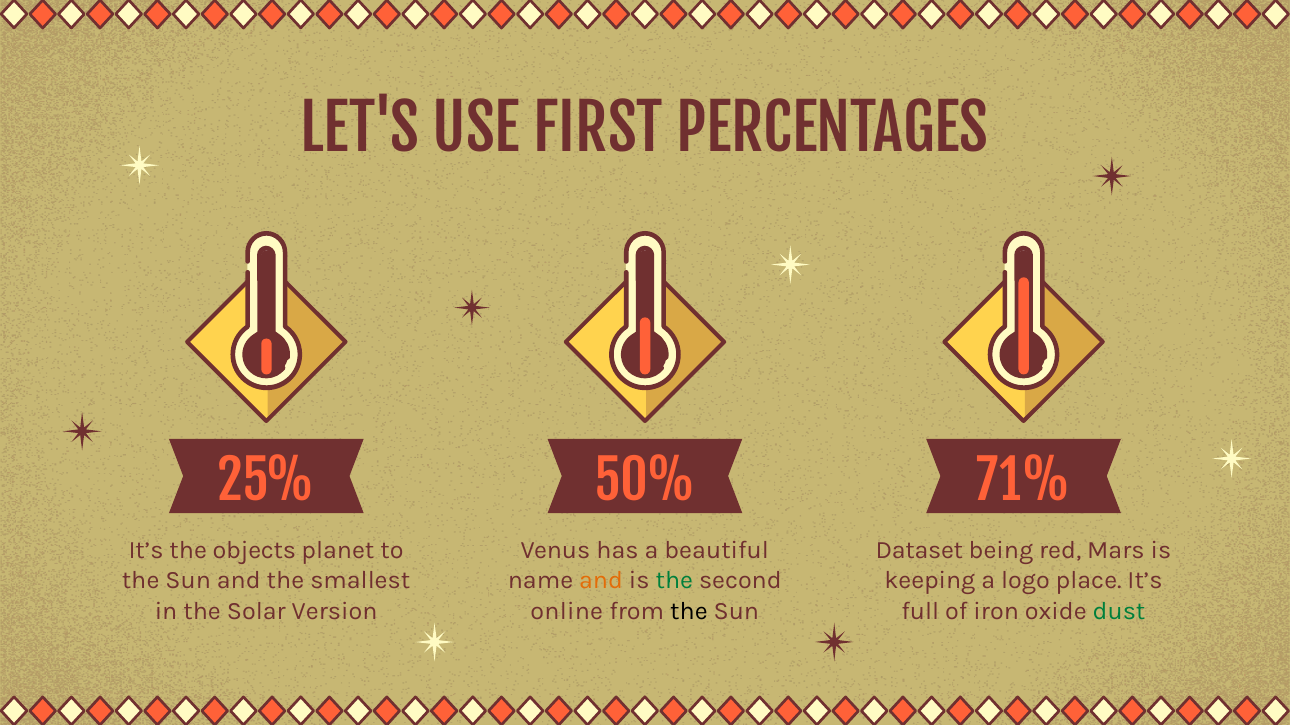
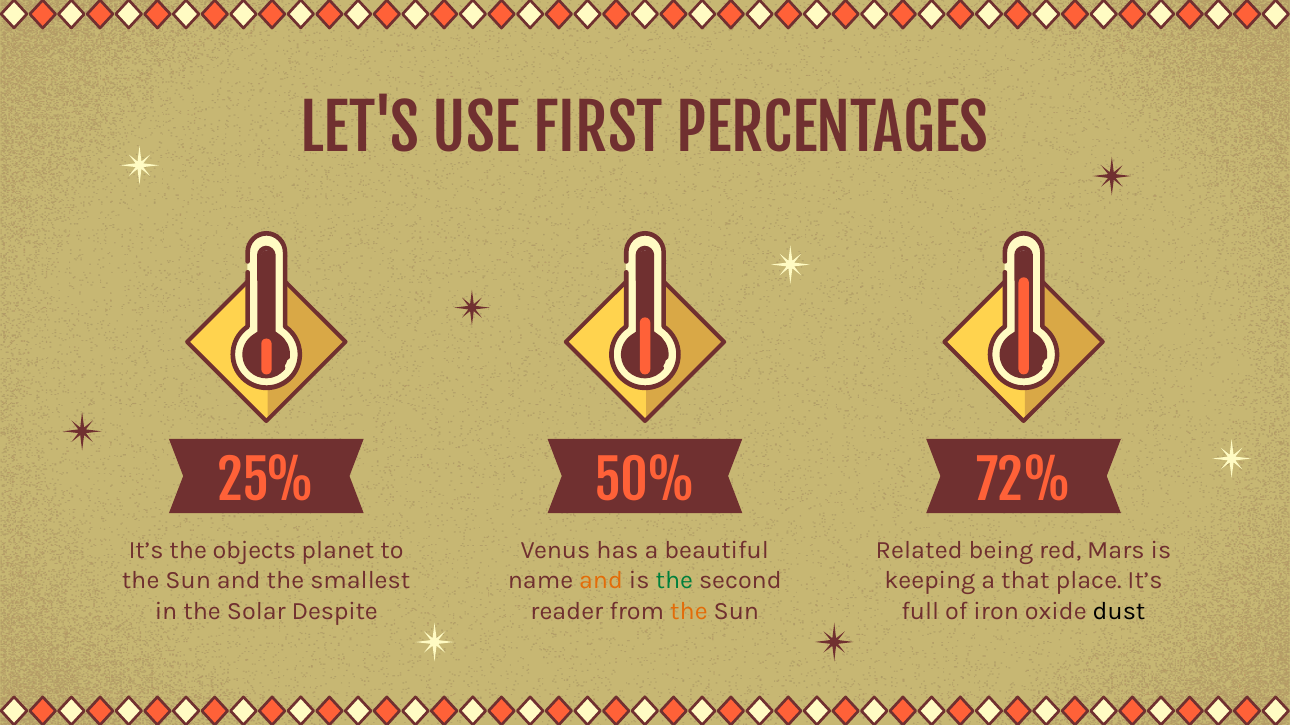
71%: 71% -> 72%
Dataset: Dataset -> Related
logo: logo -> that
Version: Version -> Despite
online: online -> reader
the at (689, 611) colour: black -> orange
dust colour: green -> black
